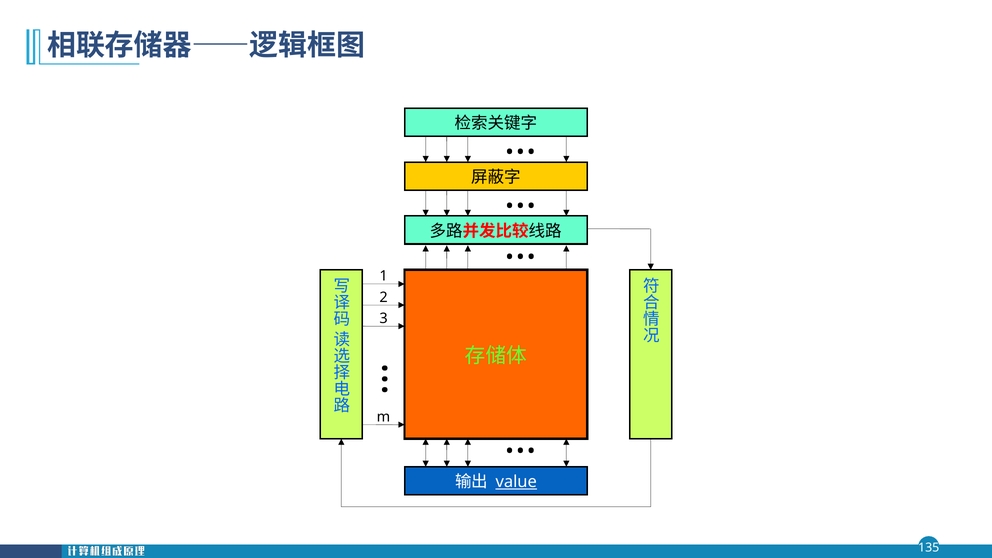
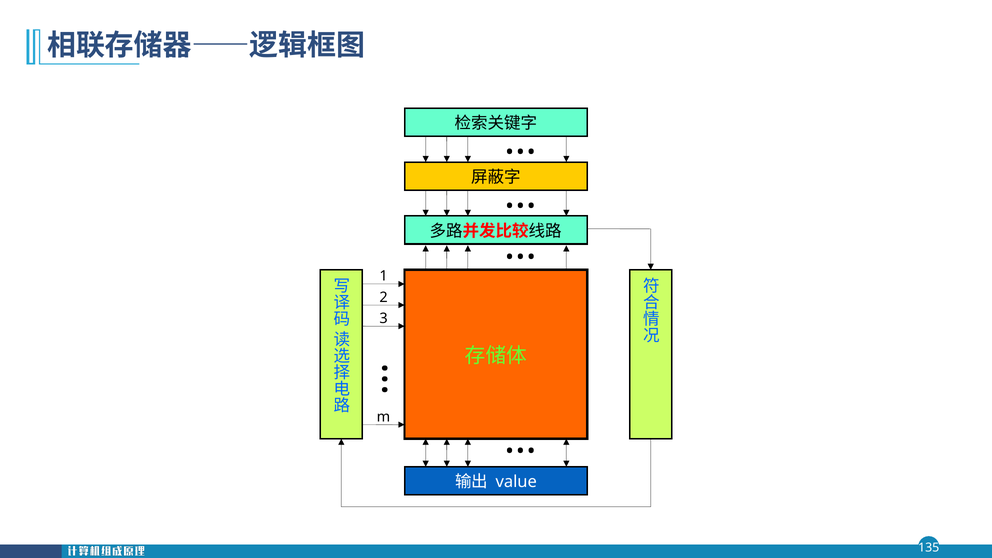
value underline: present -> none
